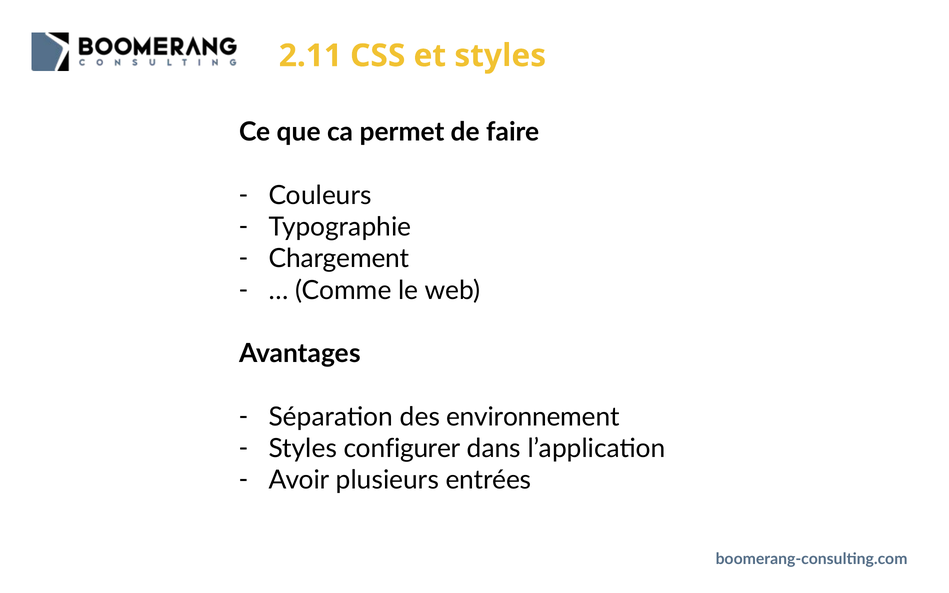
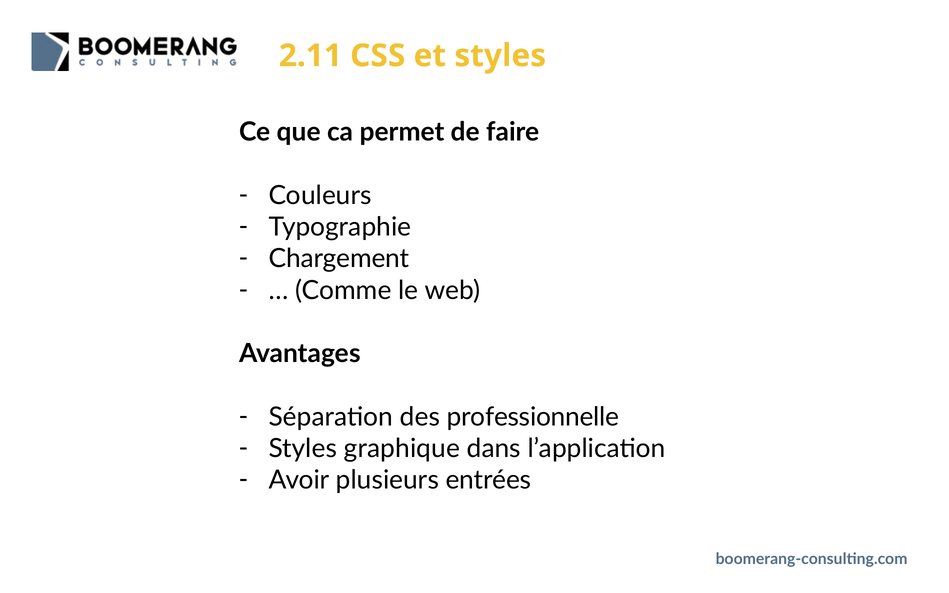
environnement: environnement -> professionnelle
configurer: configurer -> graphique
